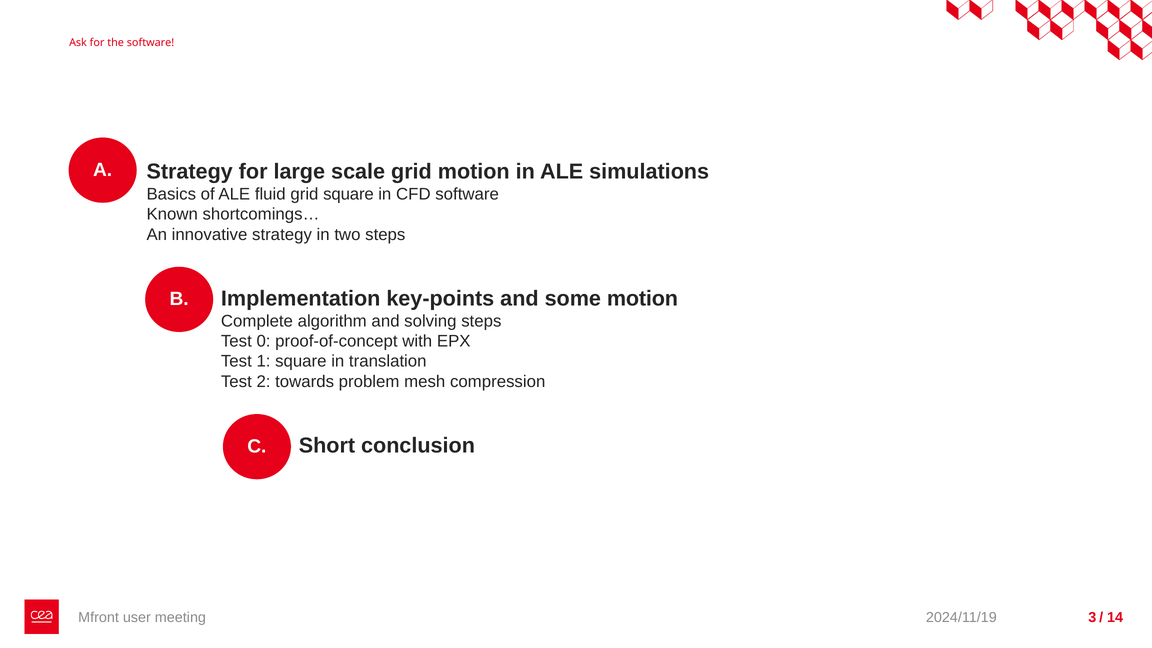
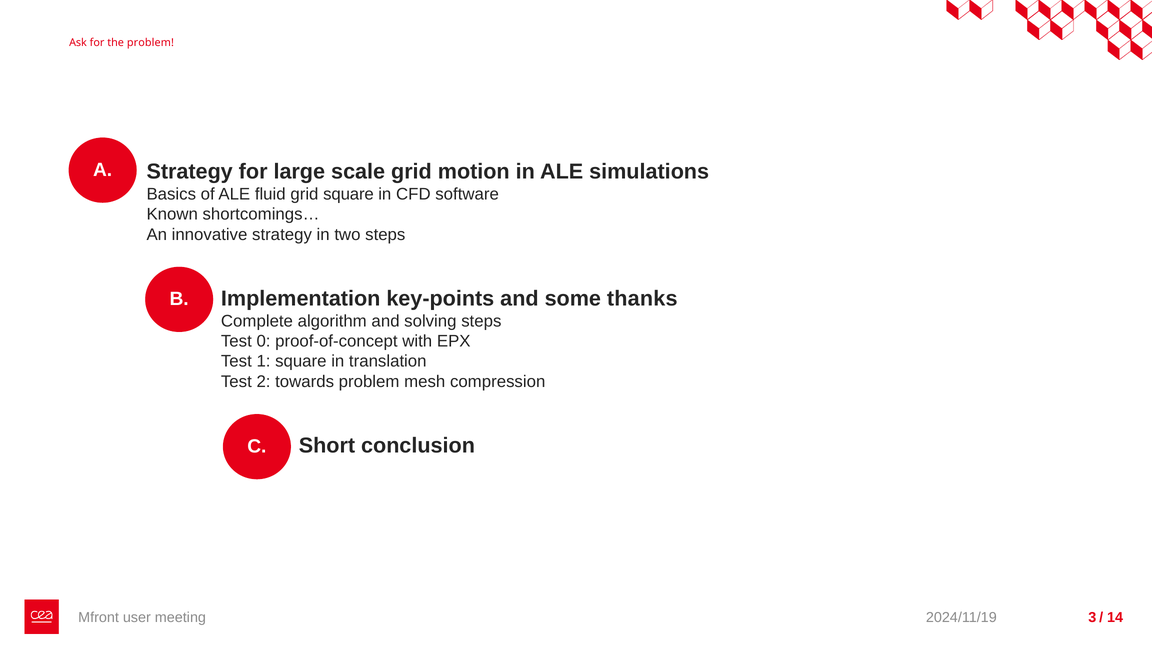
the software: software -> problem
some motion: motion -> thanks
